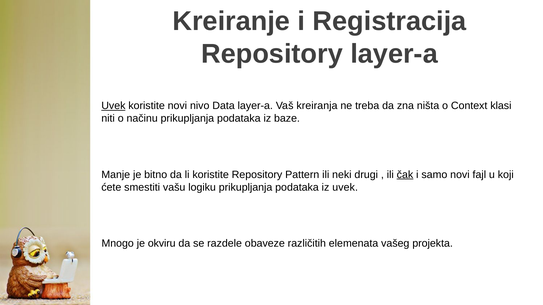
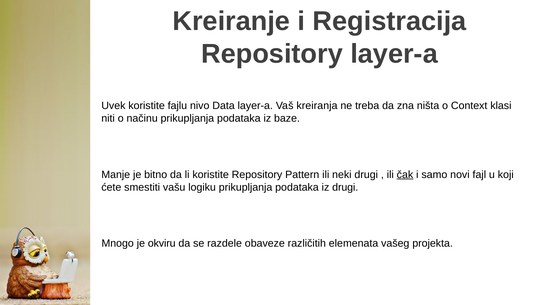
Uvek at (113, 106) underline: present -> none
koristite novi: novi -> fajlu
iz uvek: uvek -> drugi
